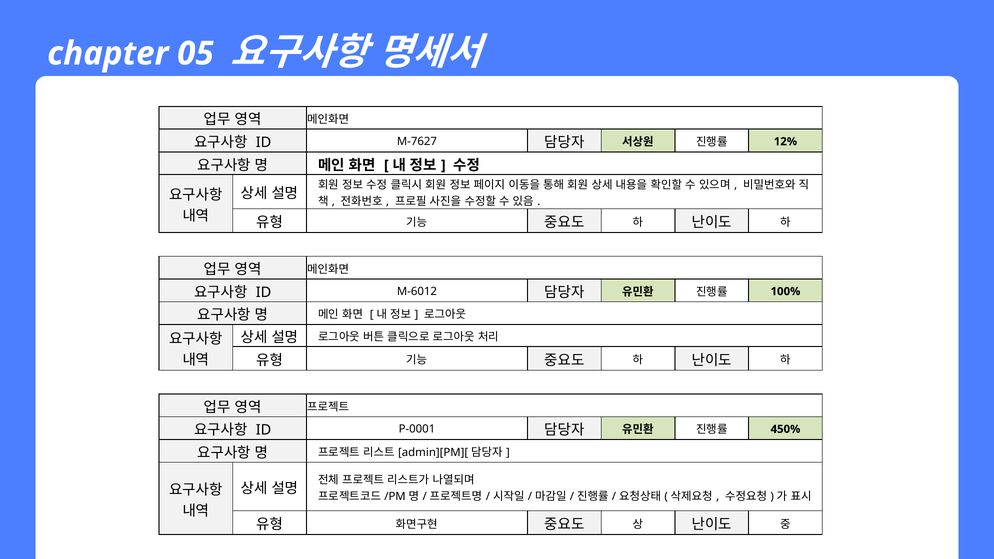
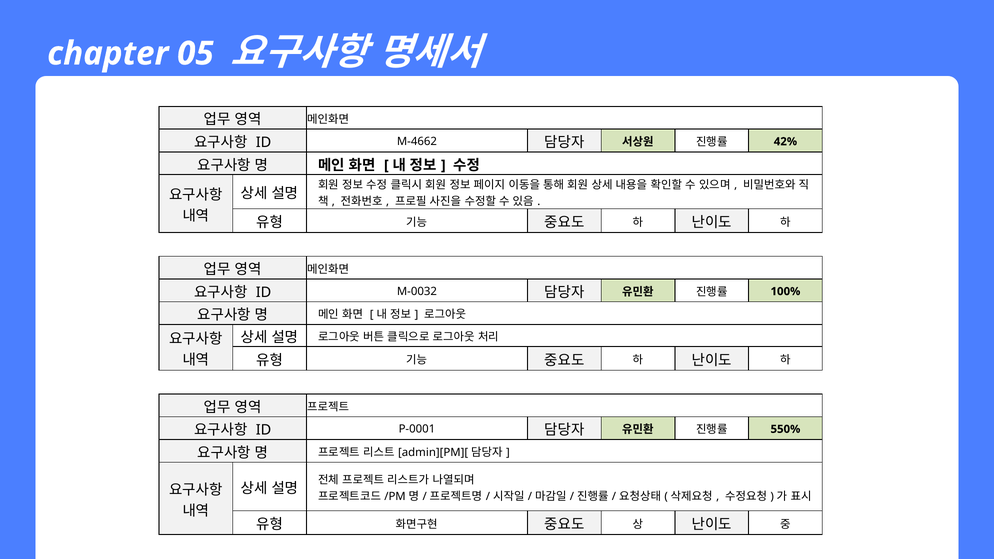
M-7627: M-7627 -> M-4662
12%: 12% -> 42%
M-6012: M-6012 -> M-0032
450%: 450% -> 550%
